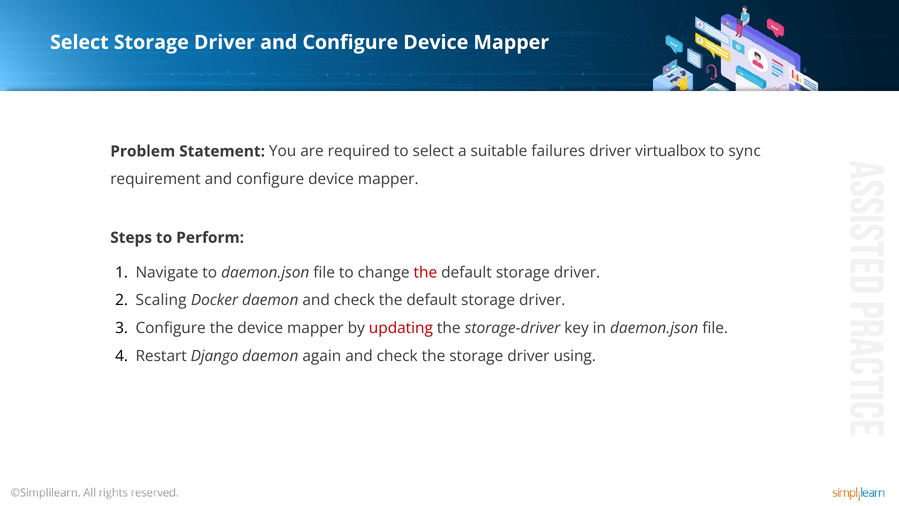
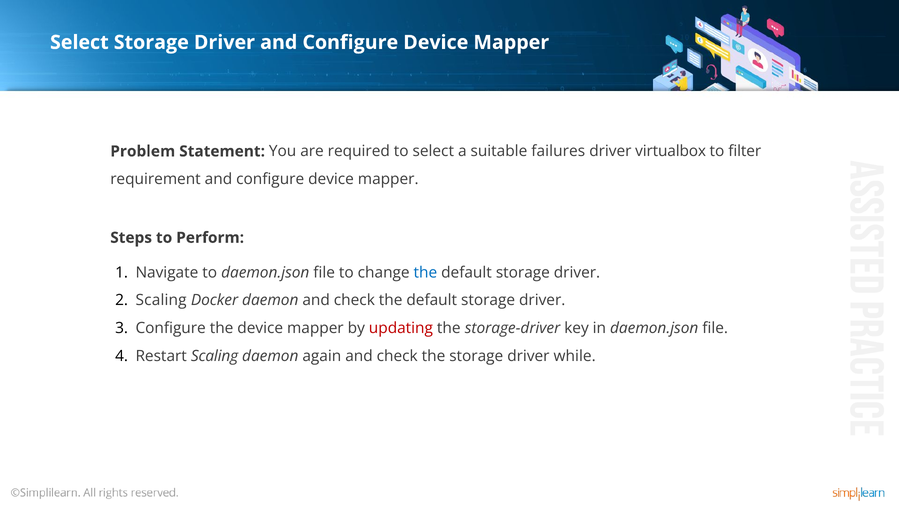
sync: sync -> filter
the at (425, 272) colour: red -> blue
Restart Django: Django -> Scaling
using: using -> while
